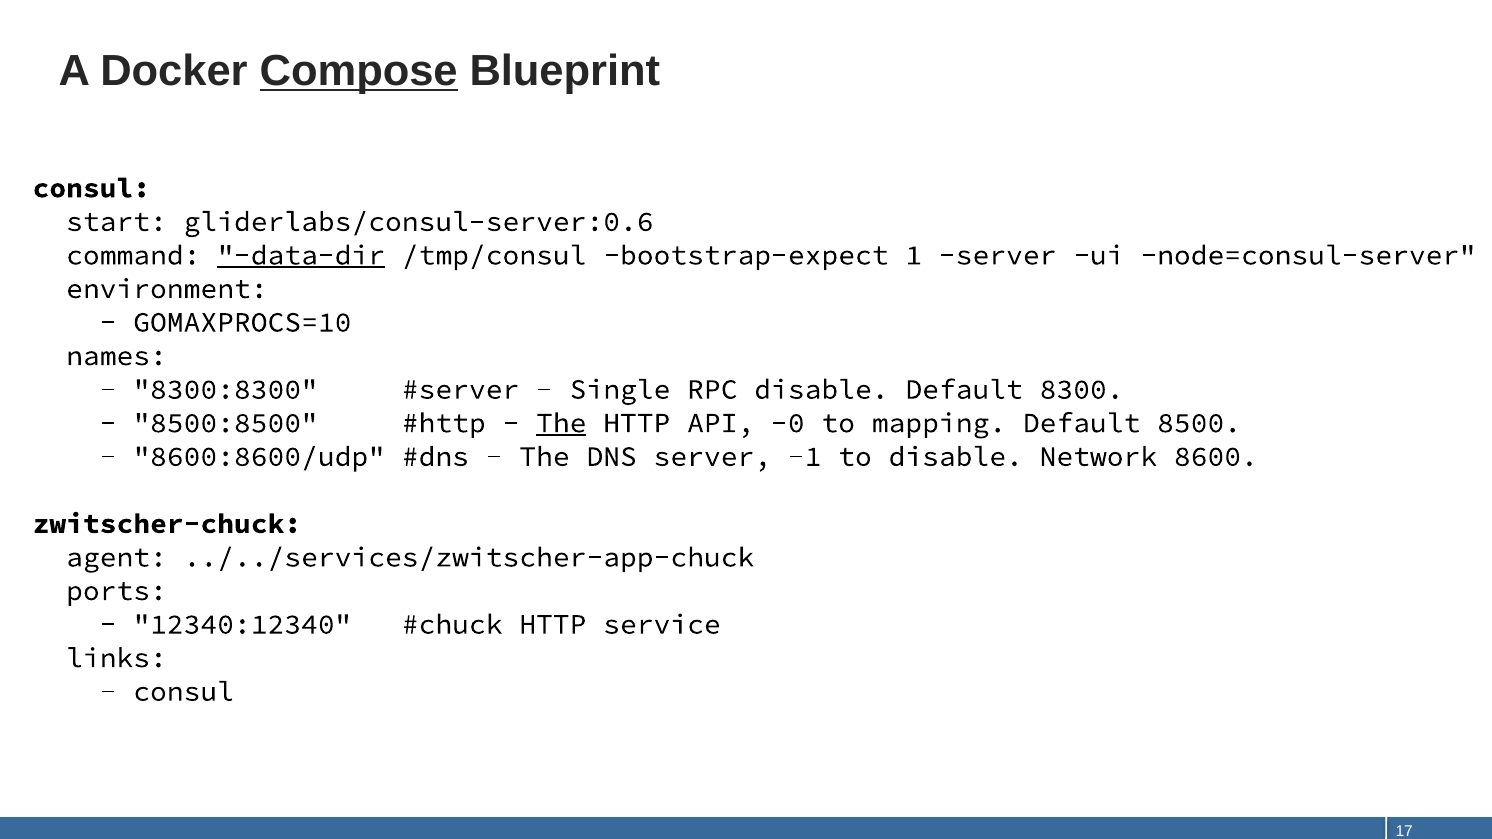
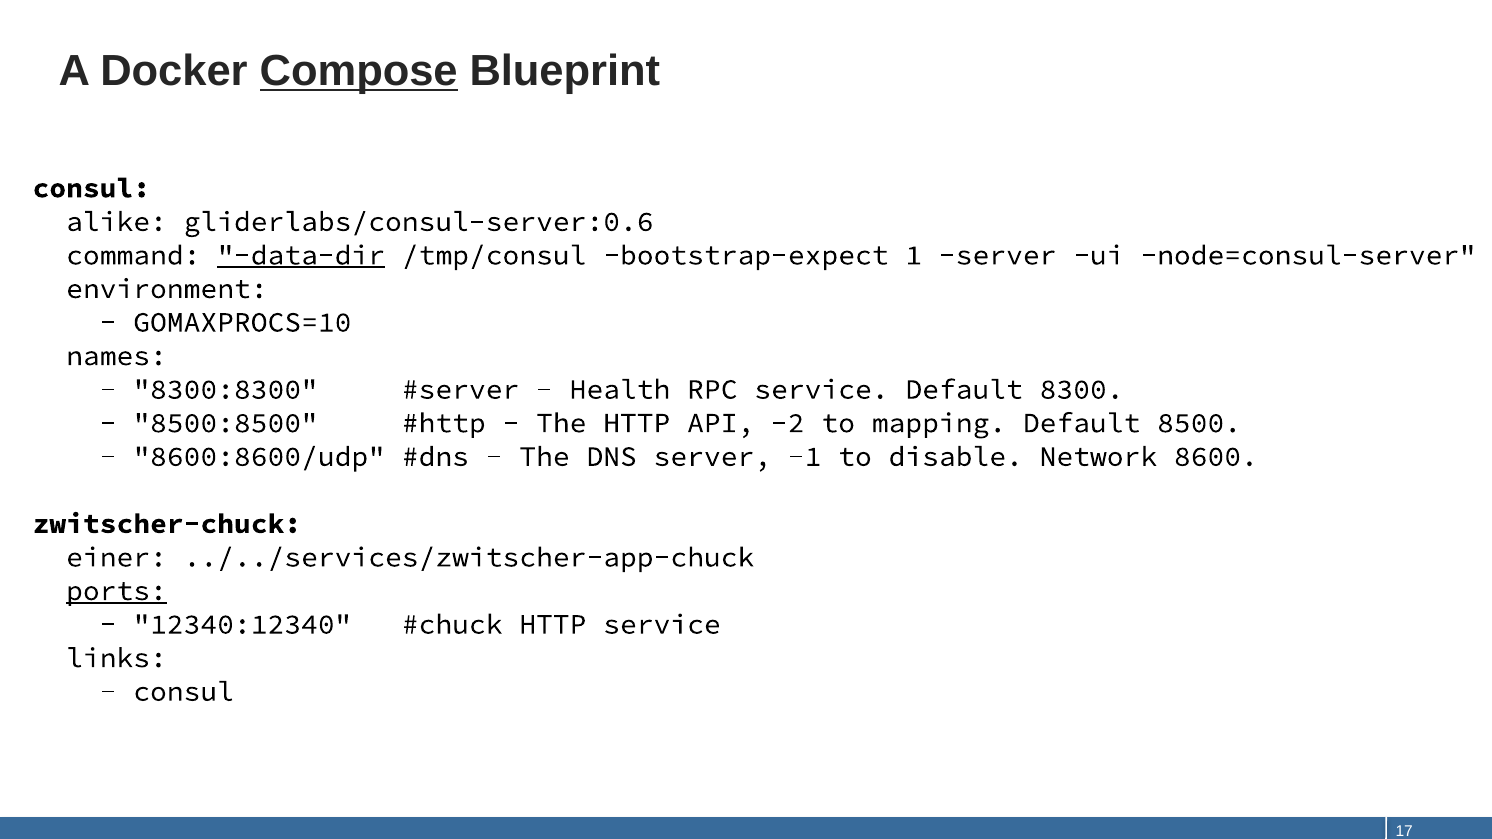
start: start -> alike
Single: Single -> Health
RPC disable: disable -> service
The at (561, 423) underline: present -> none
-0: -0 -> -2
agent: agent -> einer
ports underline: none -> present
